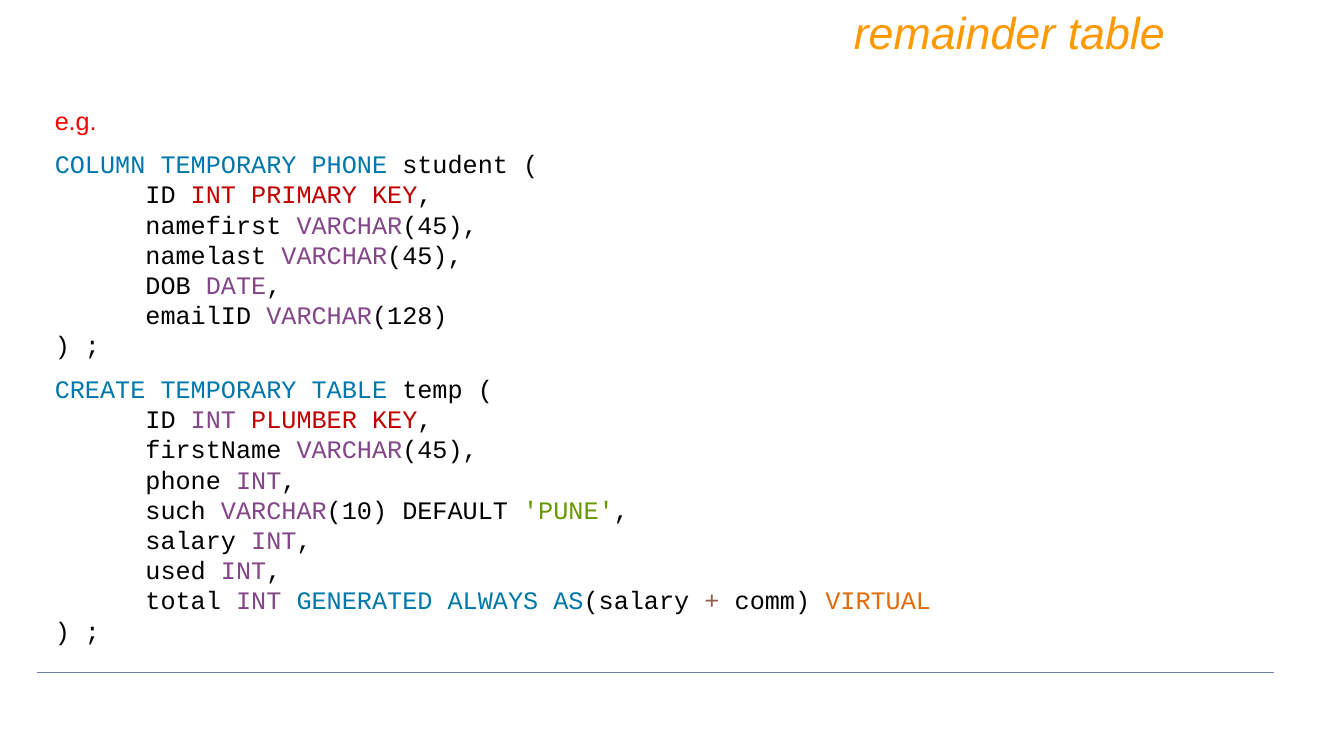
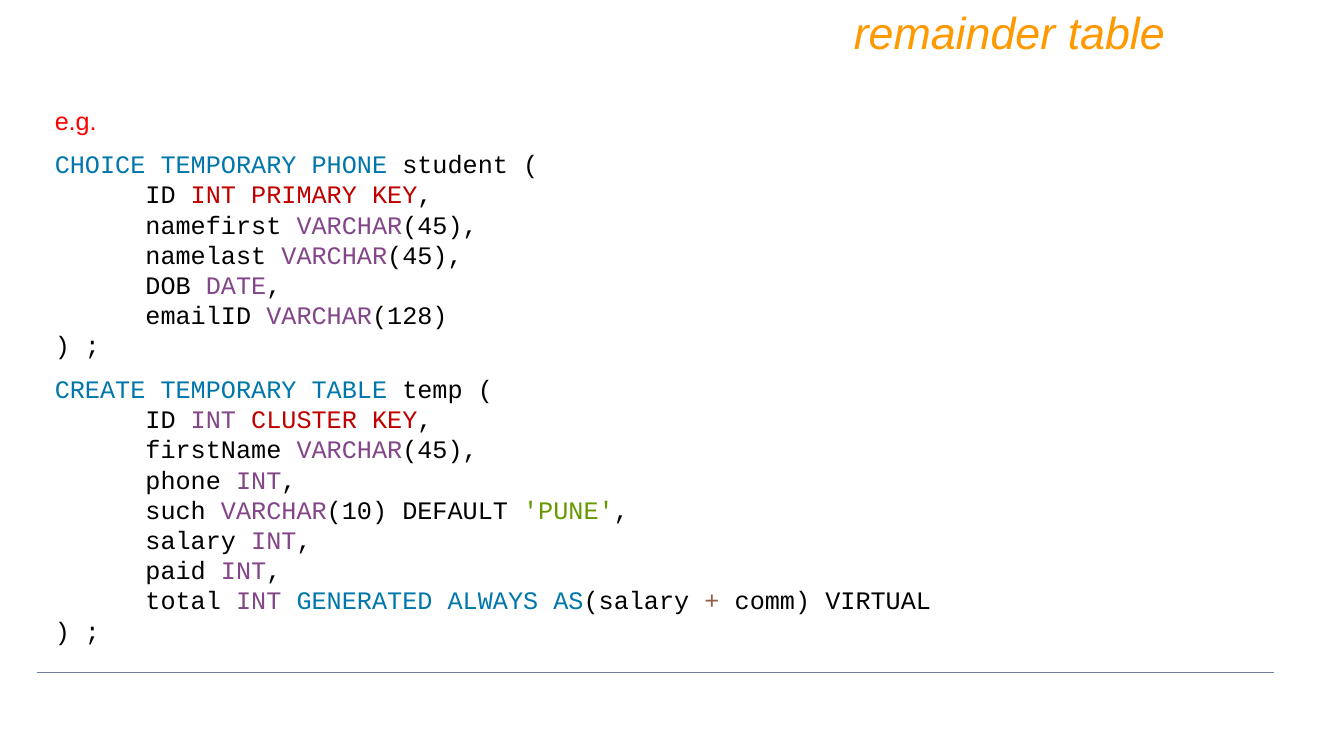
COLUMN: COLUMN -> CHOICE
PLUMBER: PLUMBER -> CLUSTER
used: used -> paid
VIRTUAL colour: orange -> black
